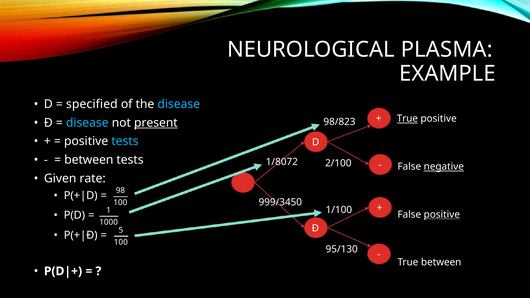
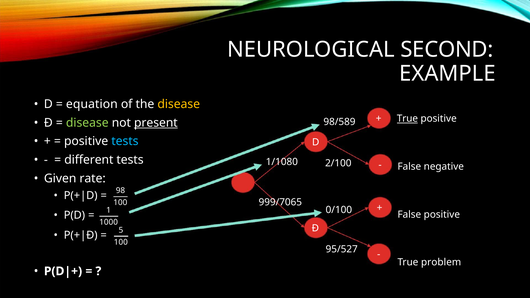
PLASMA: PLASMA -> SECOND
specified: specified -> equation
disease at (179, 104) colour: light blue -> yellow
98/823: 98/823 -> 98/589
disease at (87, 123) colour: light blue -> light green
between at (89, 160): between -> different
1/8072: 1/8072 -> 1/1080
negative underline: present -> none
999/3450: 999/3450 -> 999/7065
1/100: 1/100 -> 0/100
positive at (442, 215) underline: present -> none
95/130: 95/130 -> 95/527
True between: between -> problem
